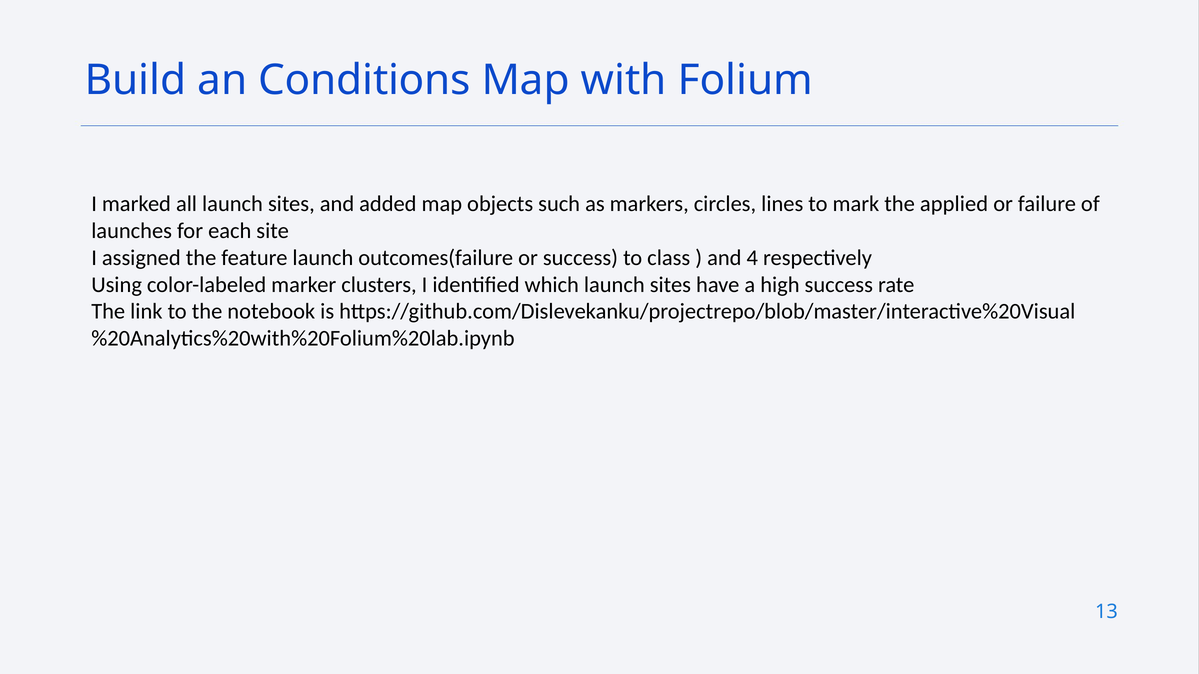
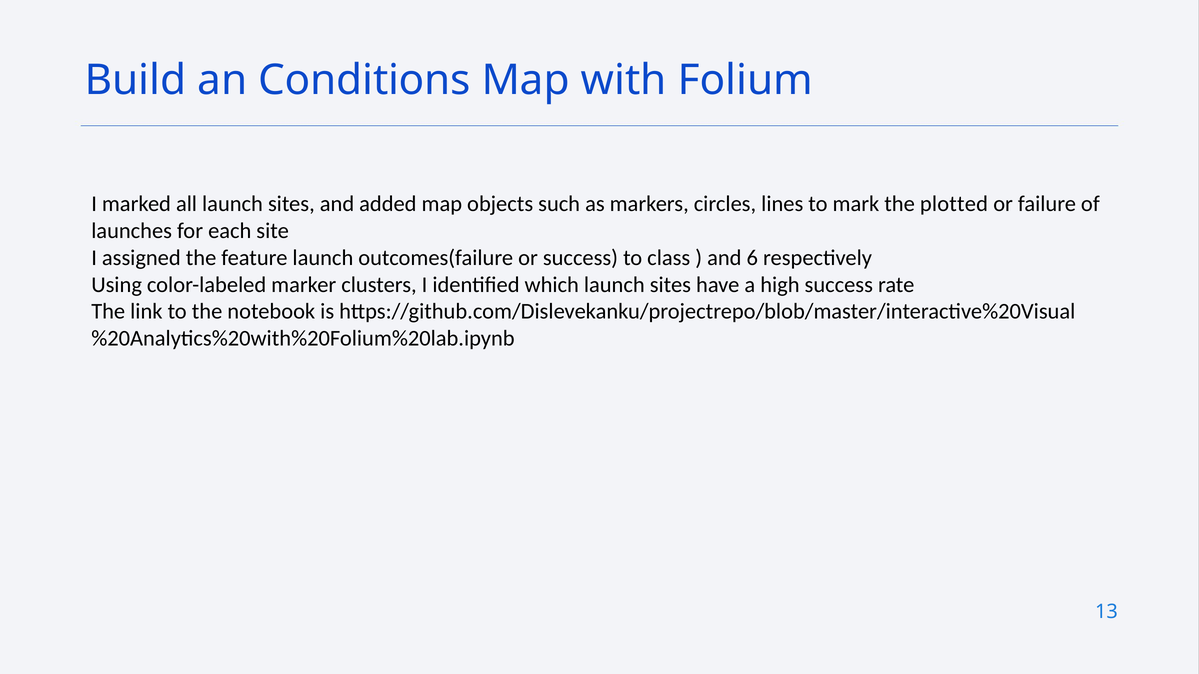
applied: applied -> plotted
4: 4 -> 6
